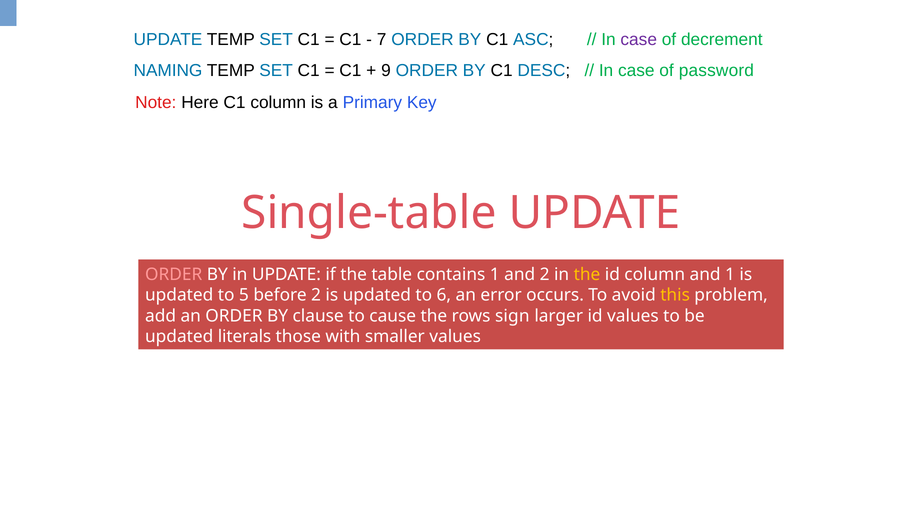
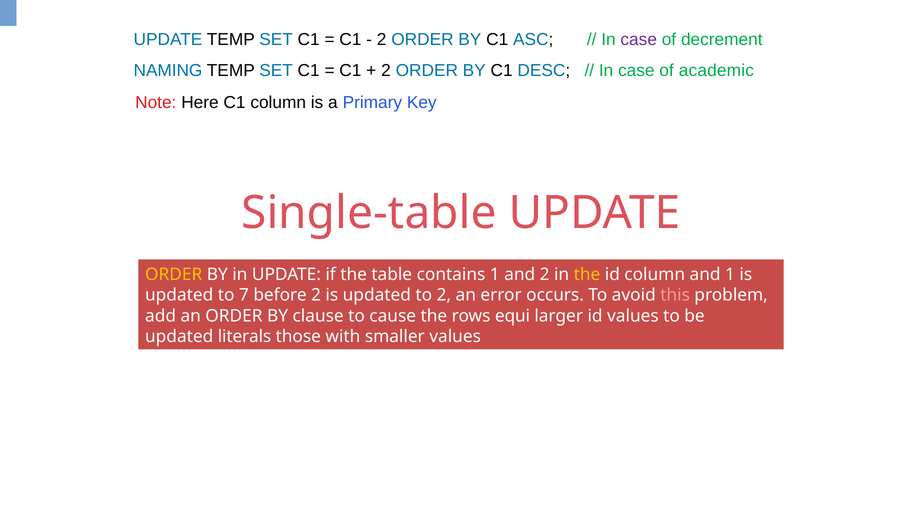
7 at (382, 39): 7 -> 2
9 at (386, 70): 9 -> 2
password: password -> academic
ORDER at (174, 274) colour: pink -> yellow
5: 5 -> 7
to 6: 6 -> 2
this colour: yellow -> pink
sign: sign -> equi
